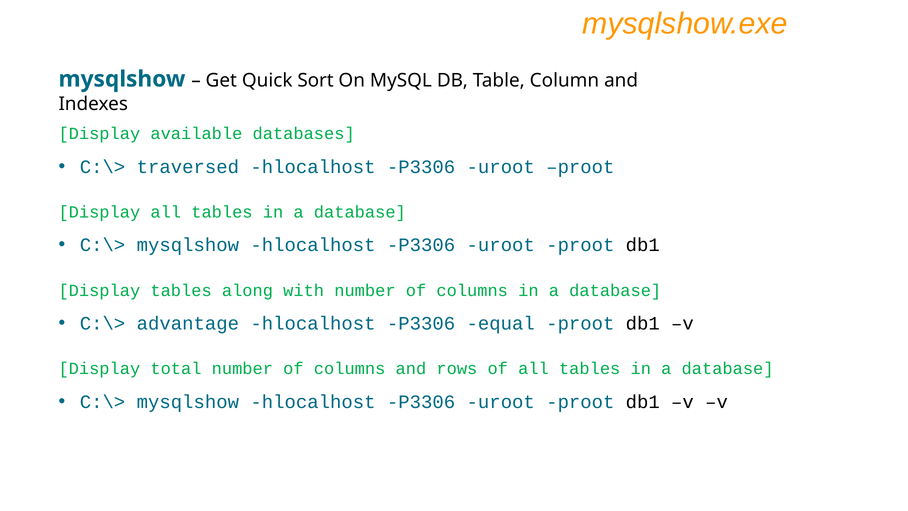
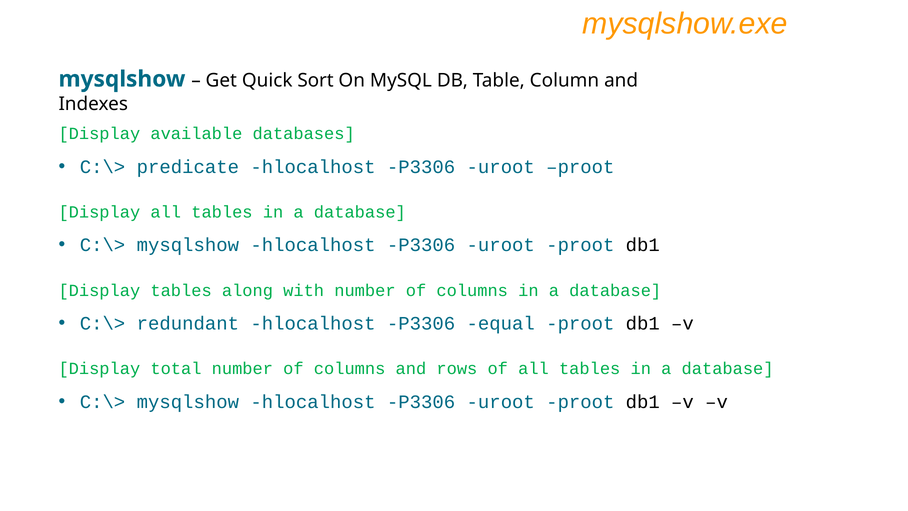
traversed: traversed -> predicate
advantage: advantage -> redundant
